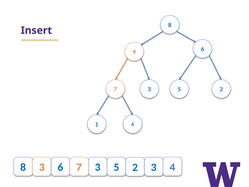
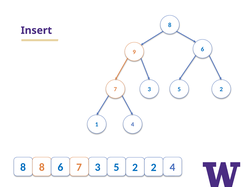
8 3: 3 -> 8
2 3: 3 -> 2
